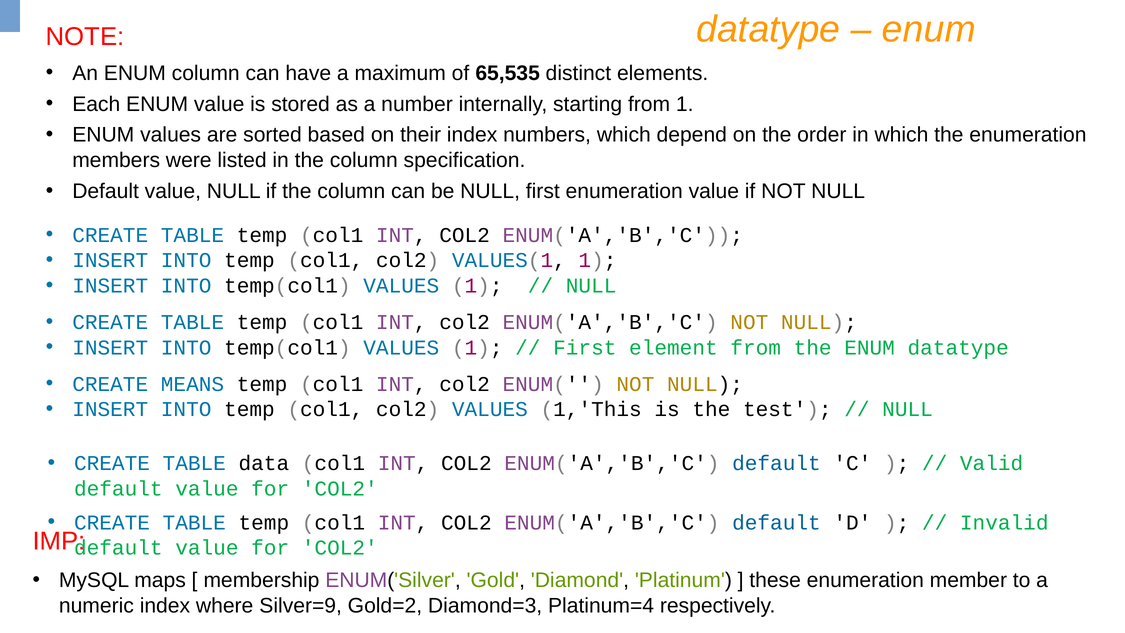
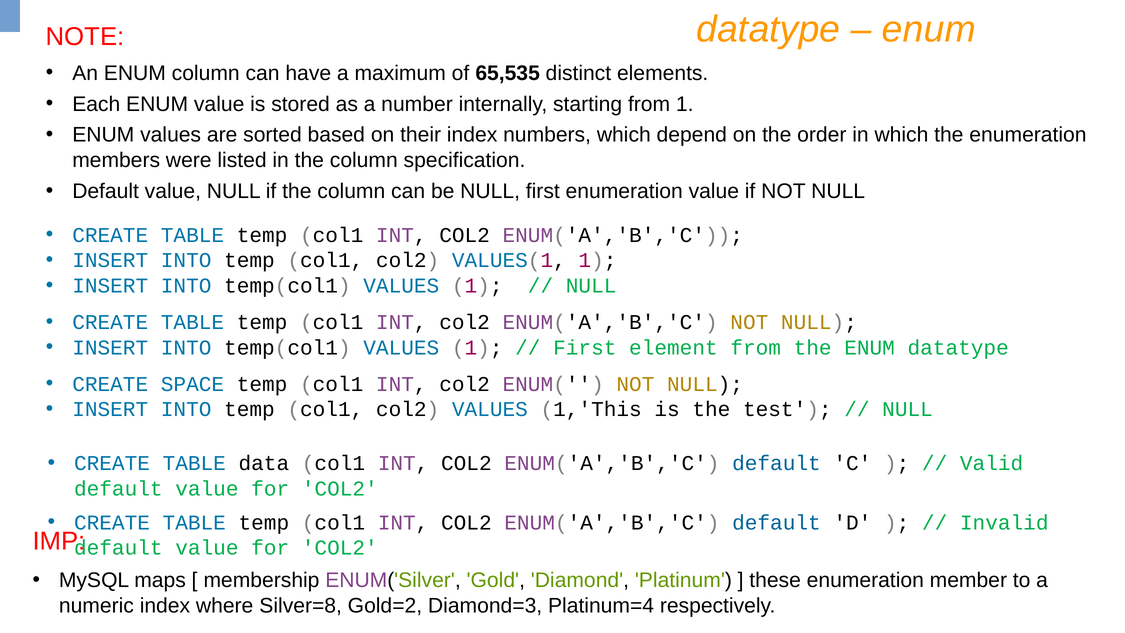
MEANS: MEANS -> SPACE
Silver=9: Silver=9 -> Silver=8
